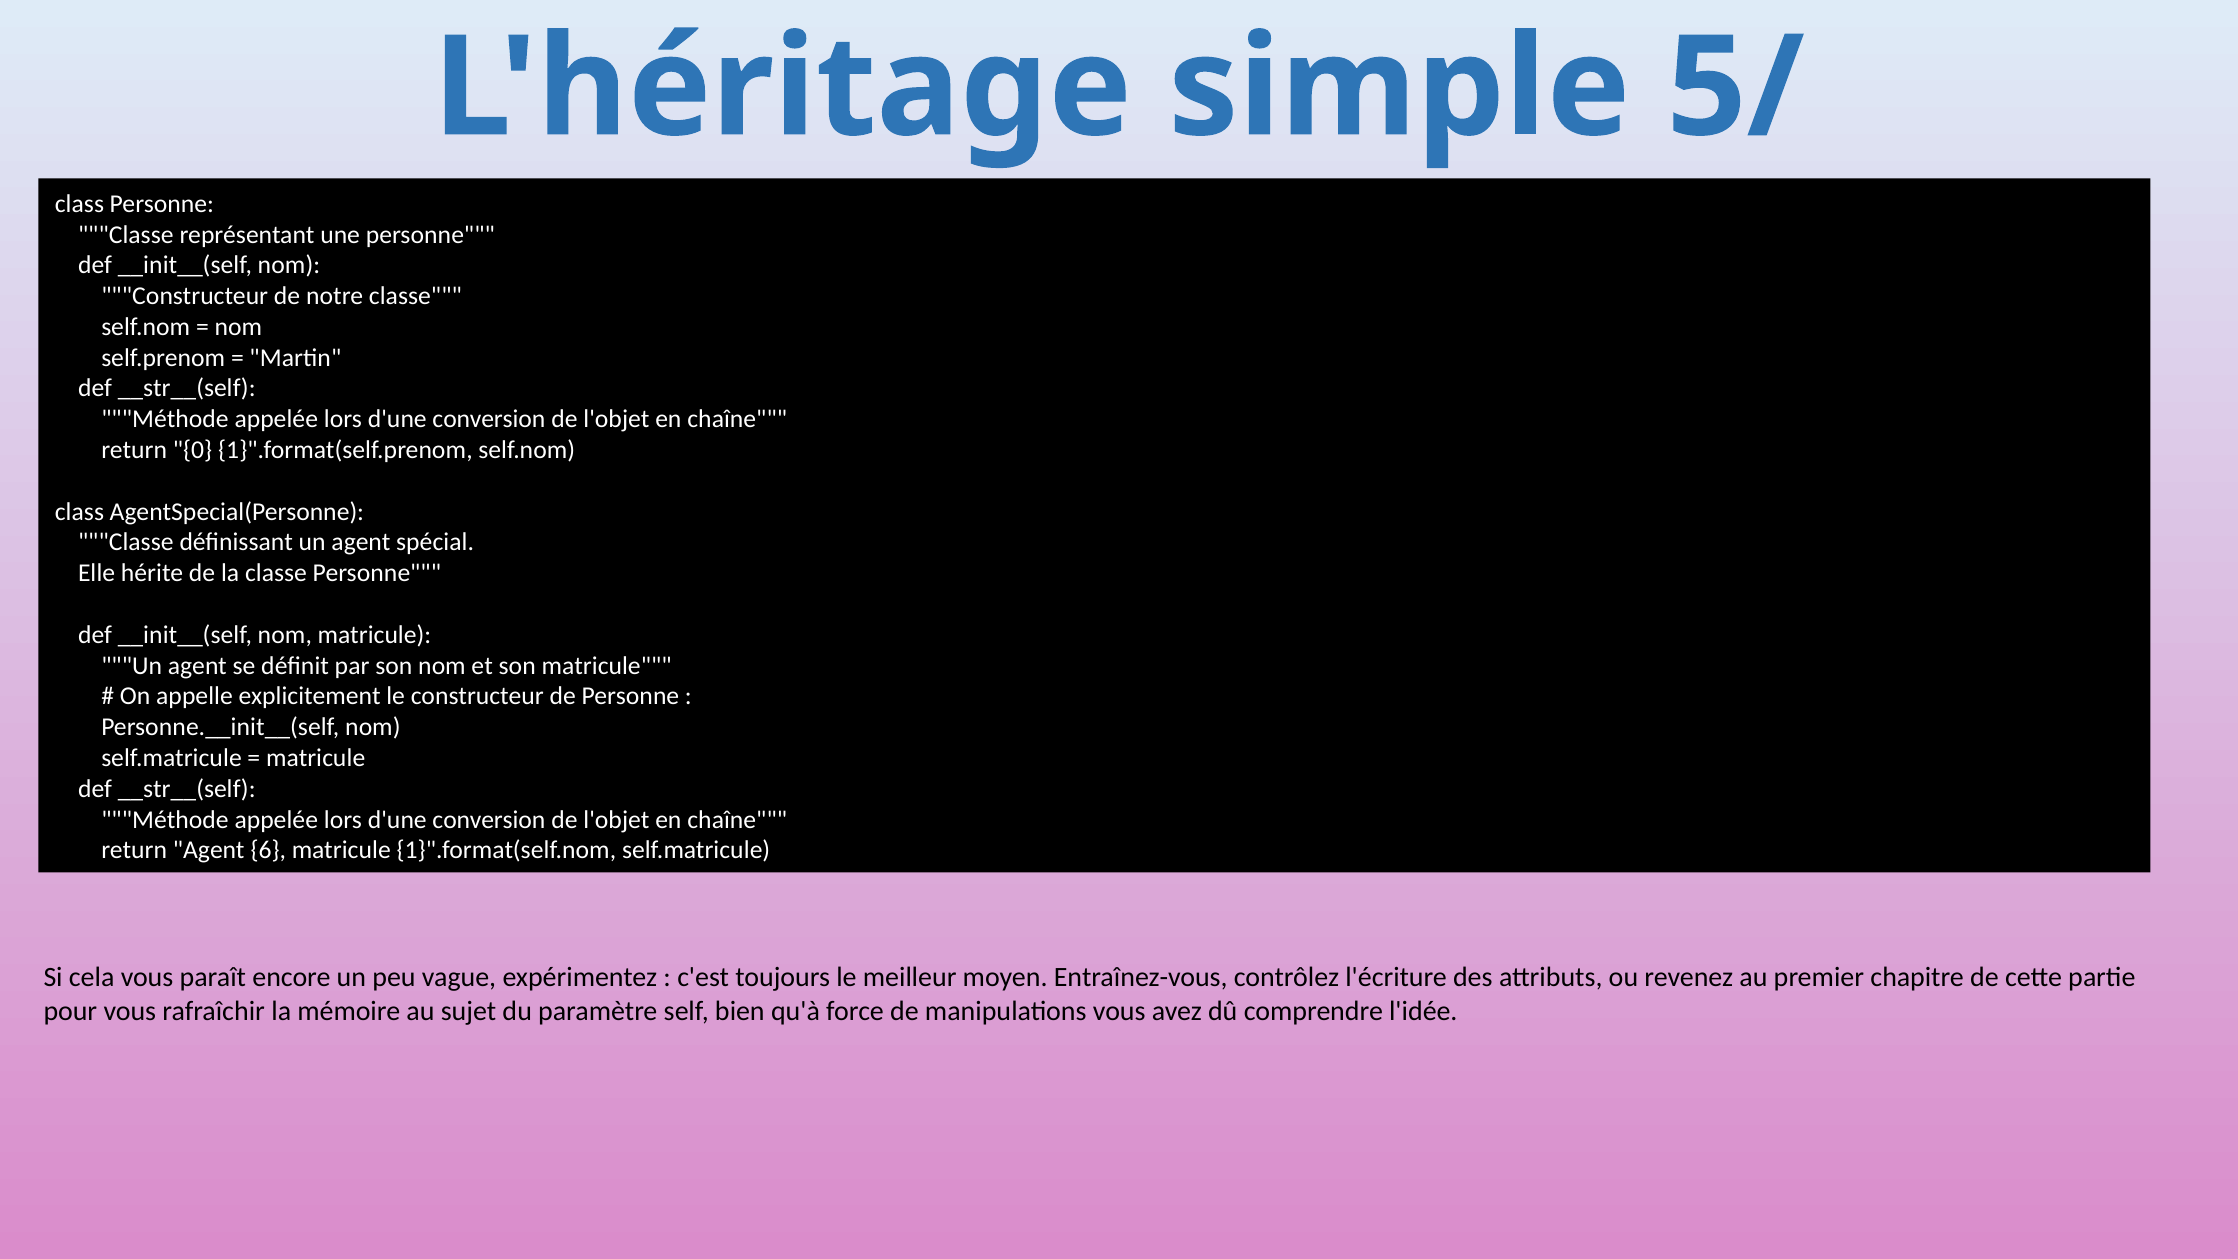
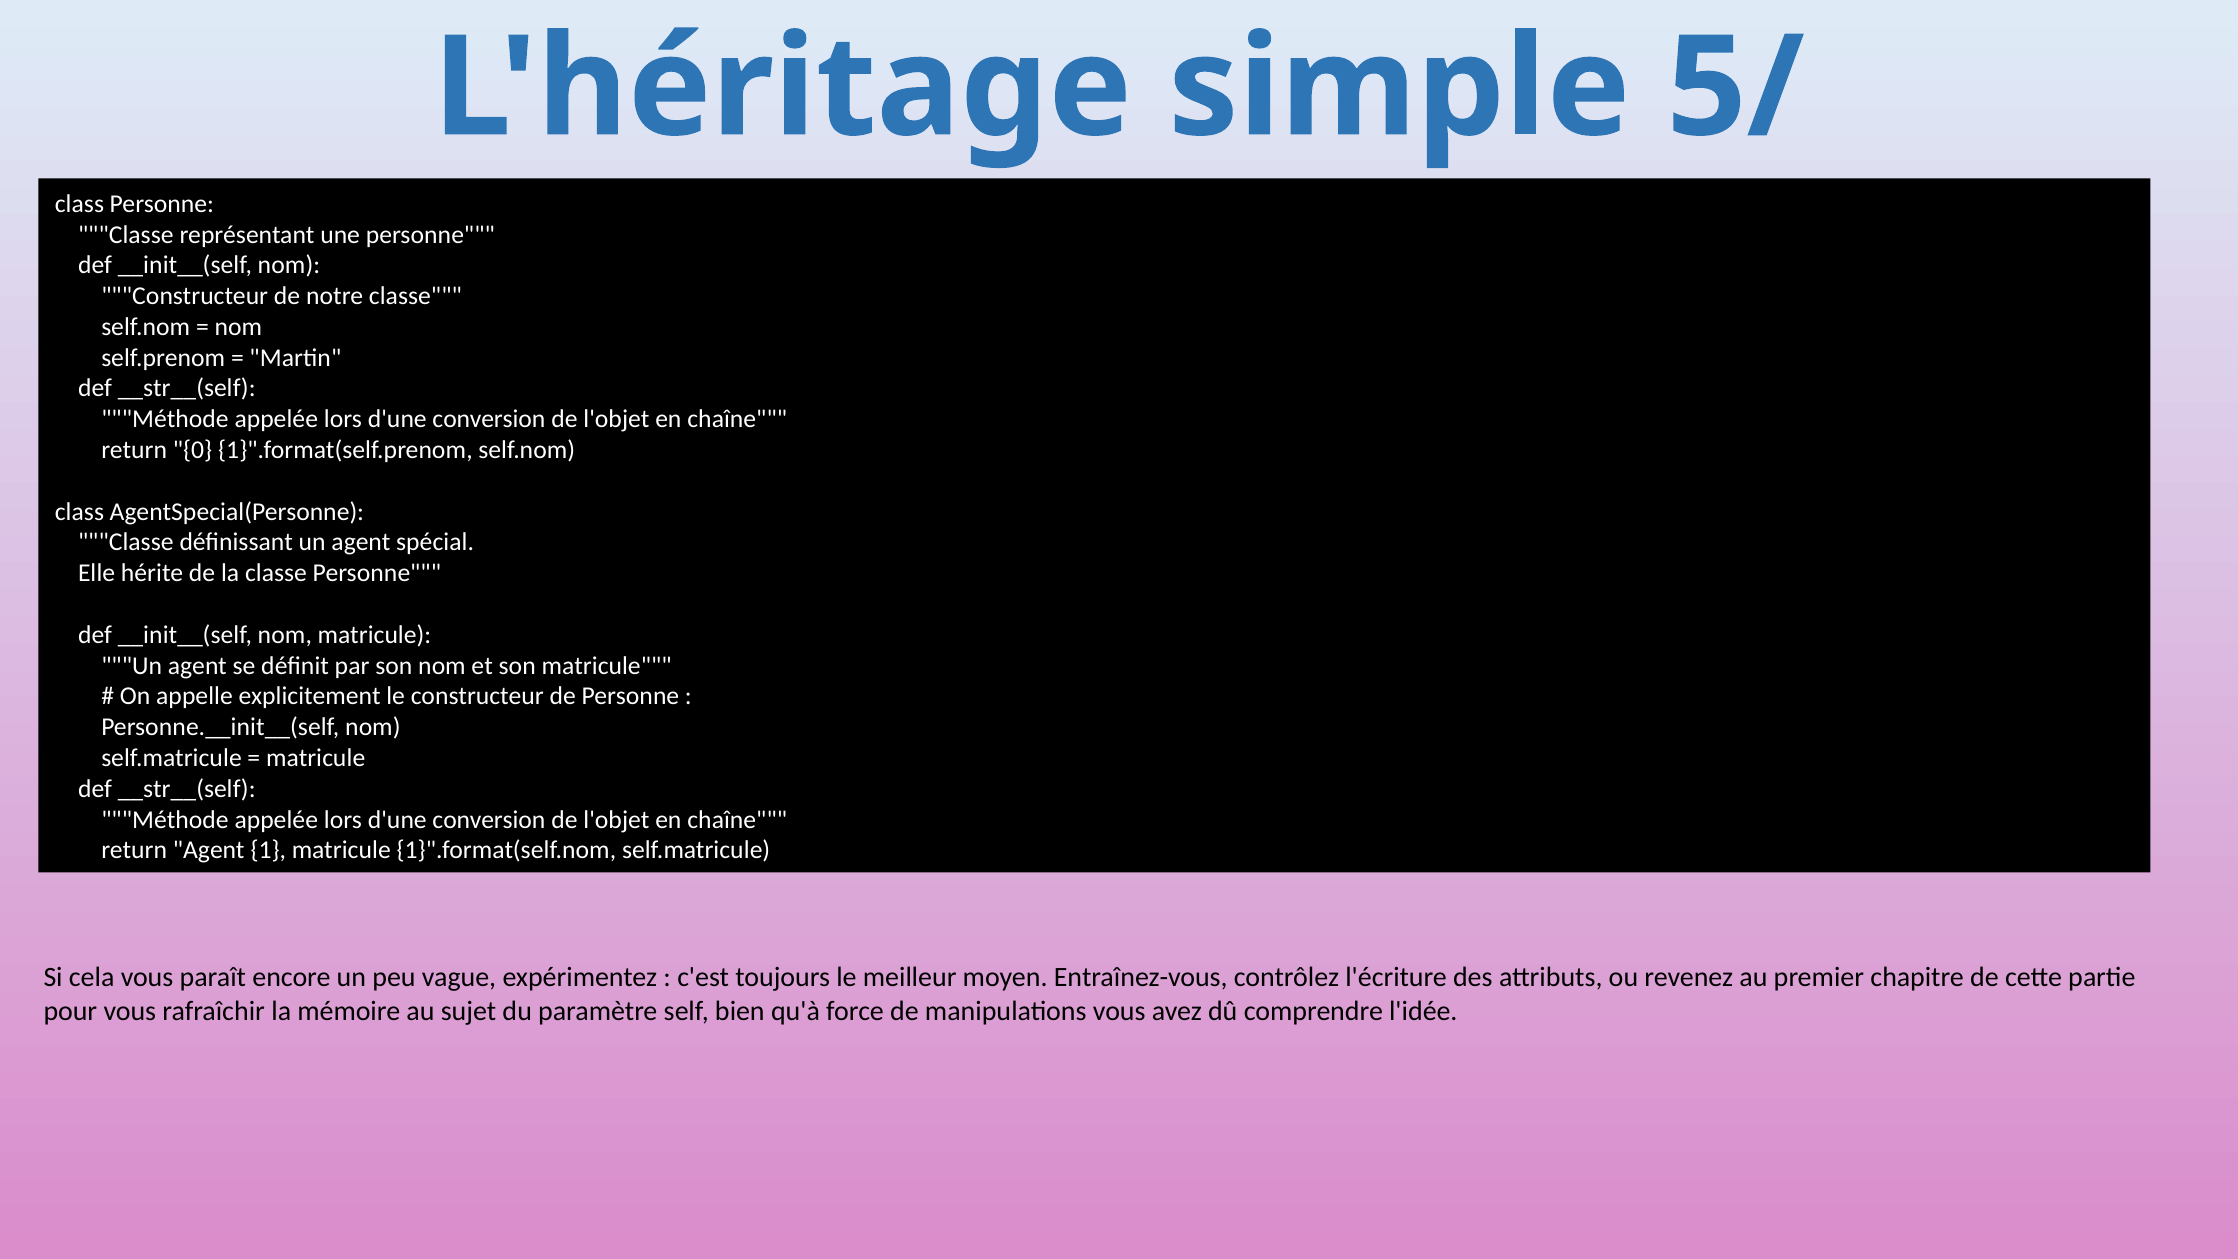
6: 6 -> 1
